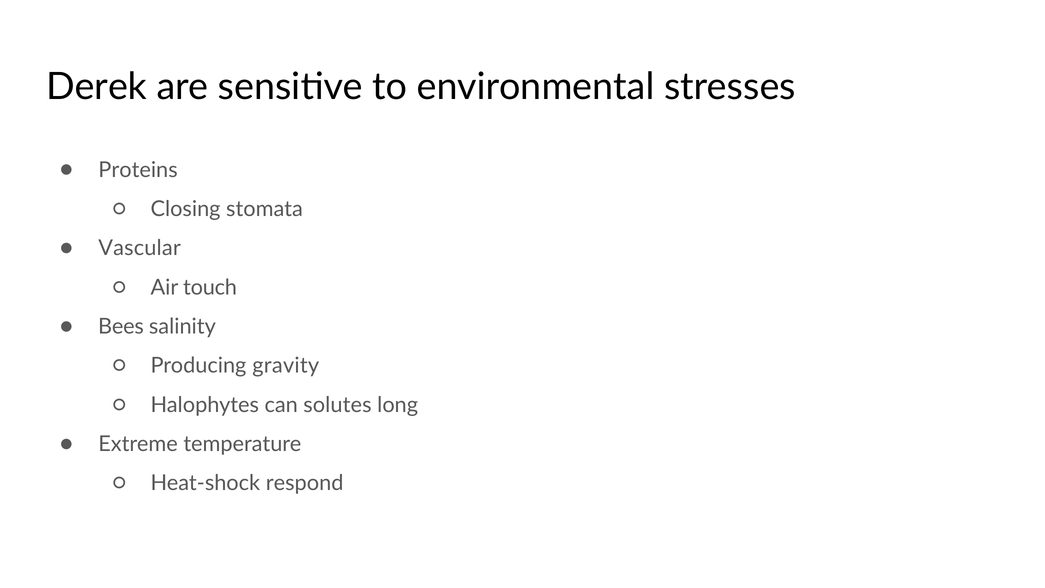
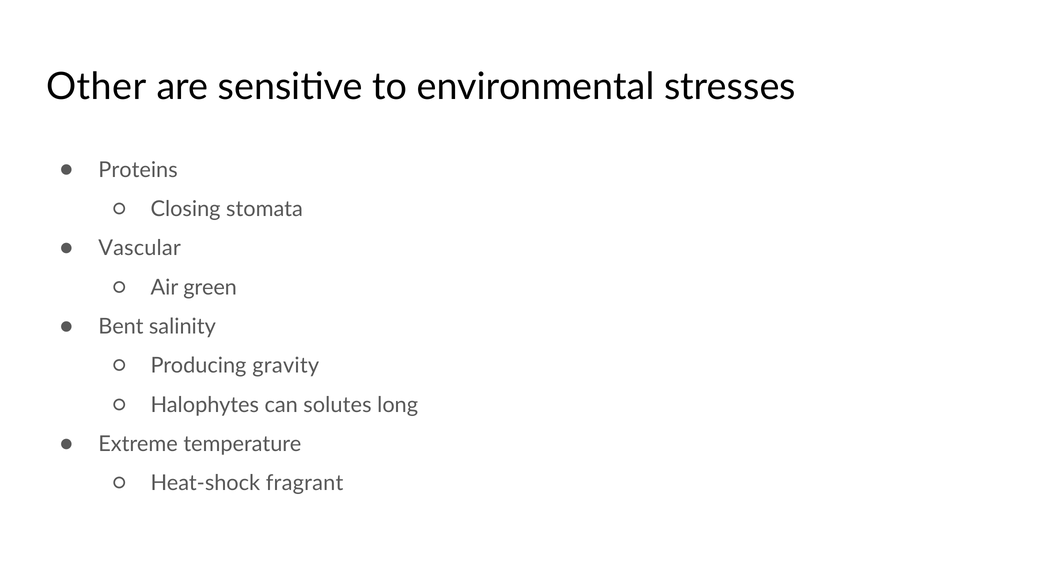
Derek: Derek -> Other
touch: touch -> green
Bees: Bees -> Bent
respond: respond -> fragrant
